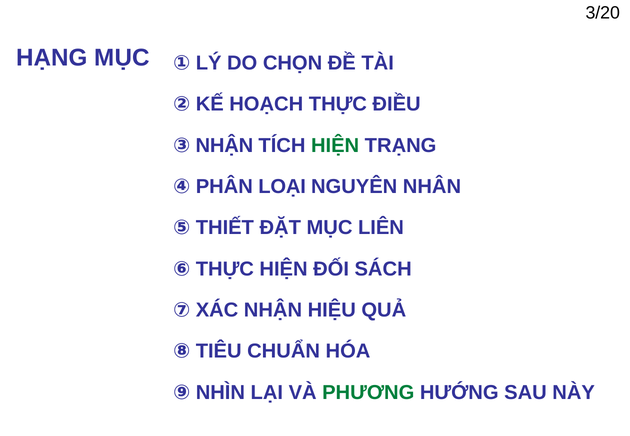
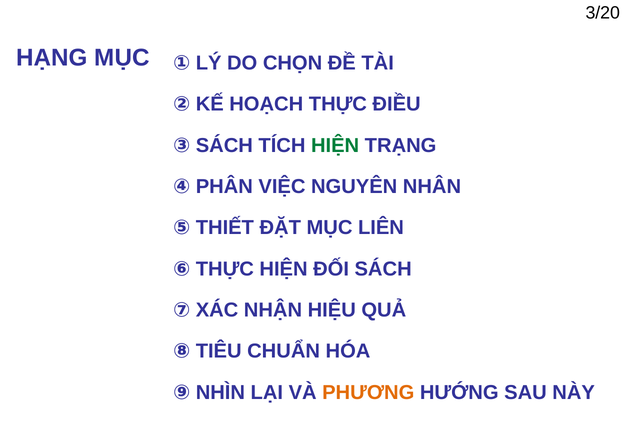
③ NHẬN: NHẬN -> SÁCH
LOẠI: LOẠI -> VIỆC
PHƯƠNG colour: green -> orange
